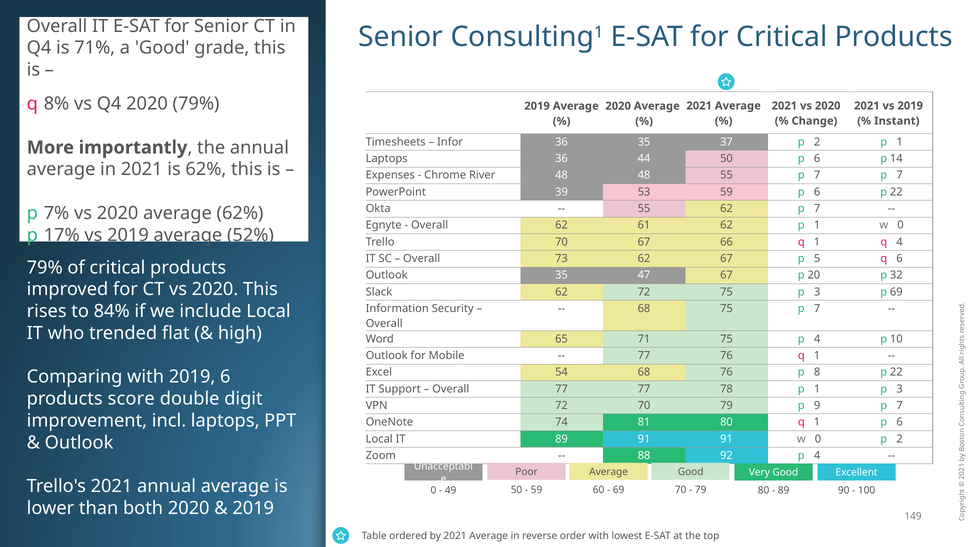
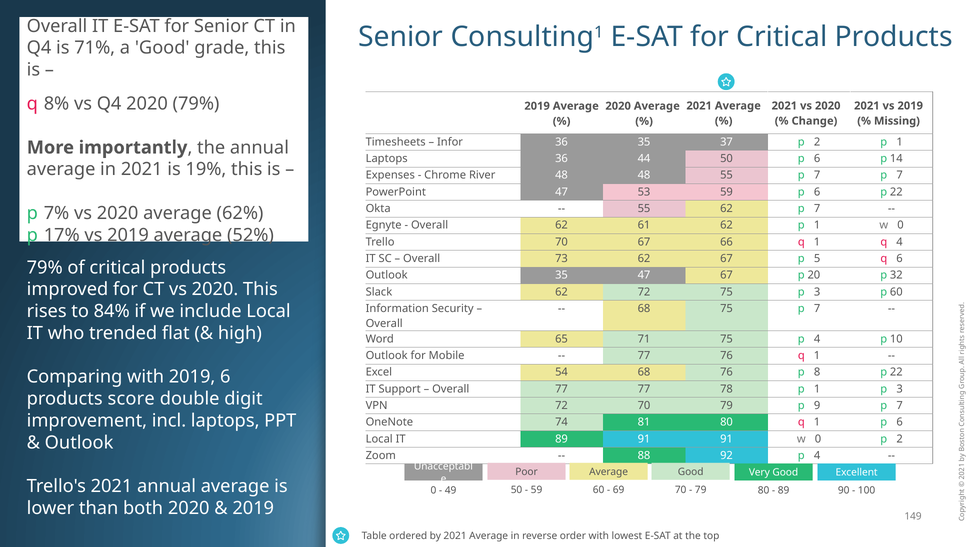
Instant: Instant -> Missing
is 62%: 62% -> 19%
PowerPoint 39: 39 -> 47
p 69: 69 -> 60
